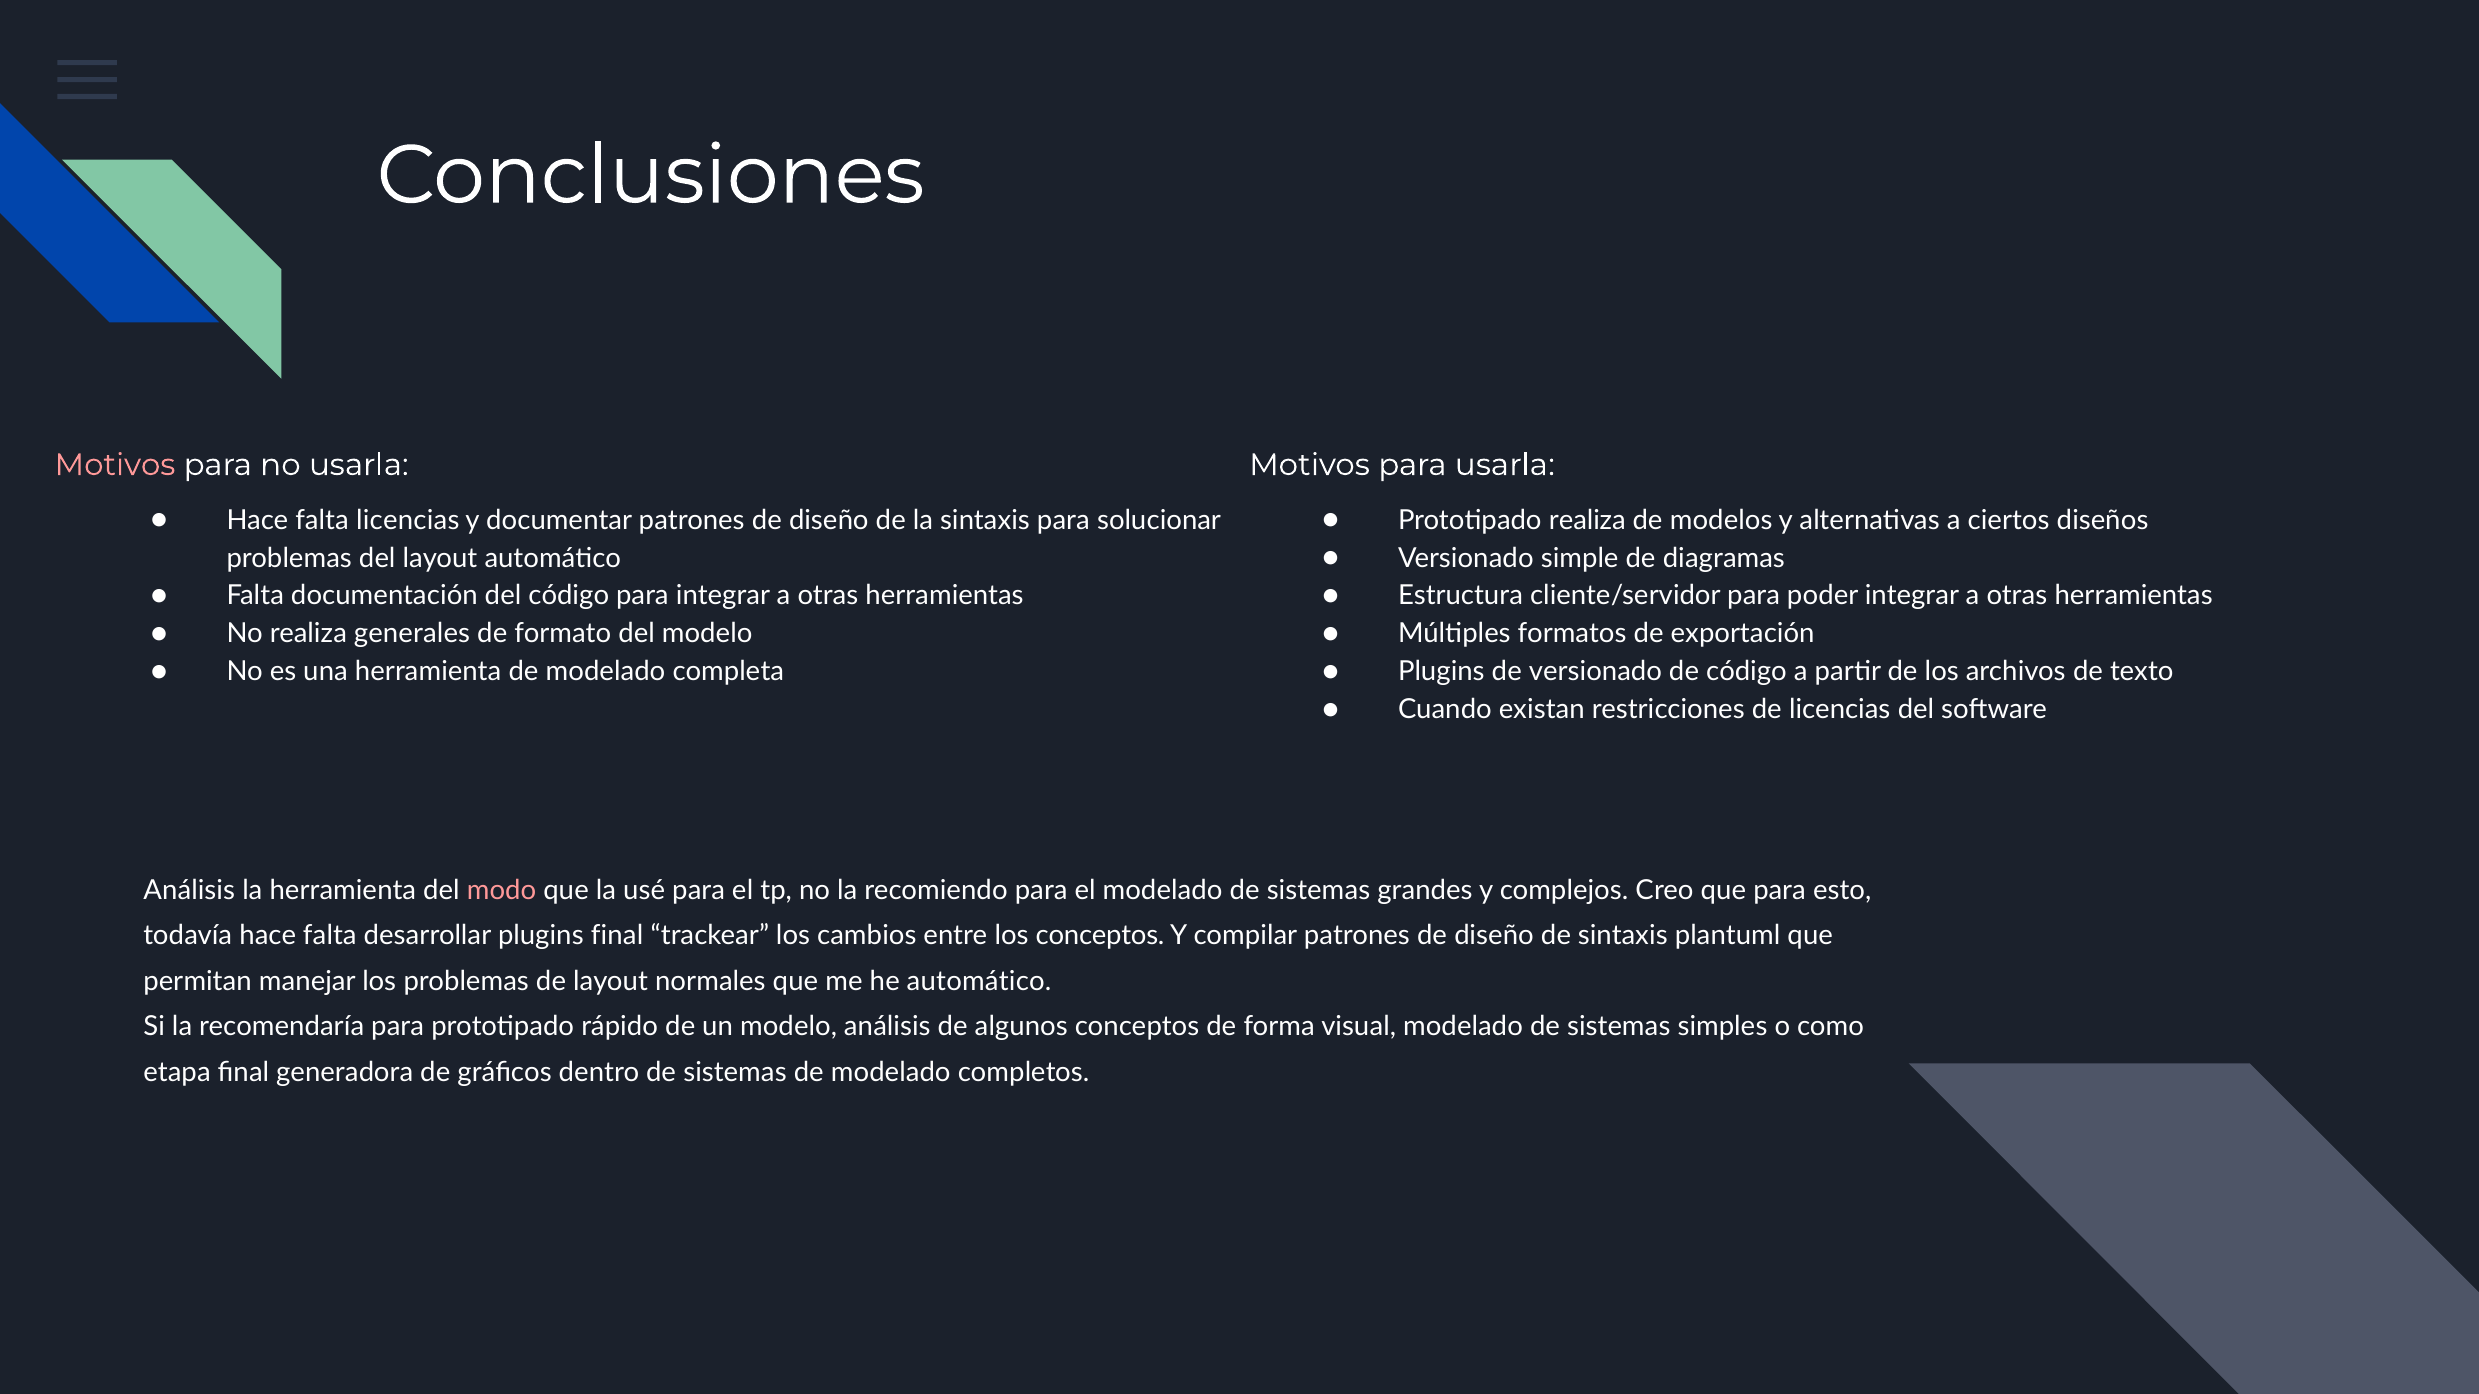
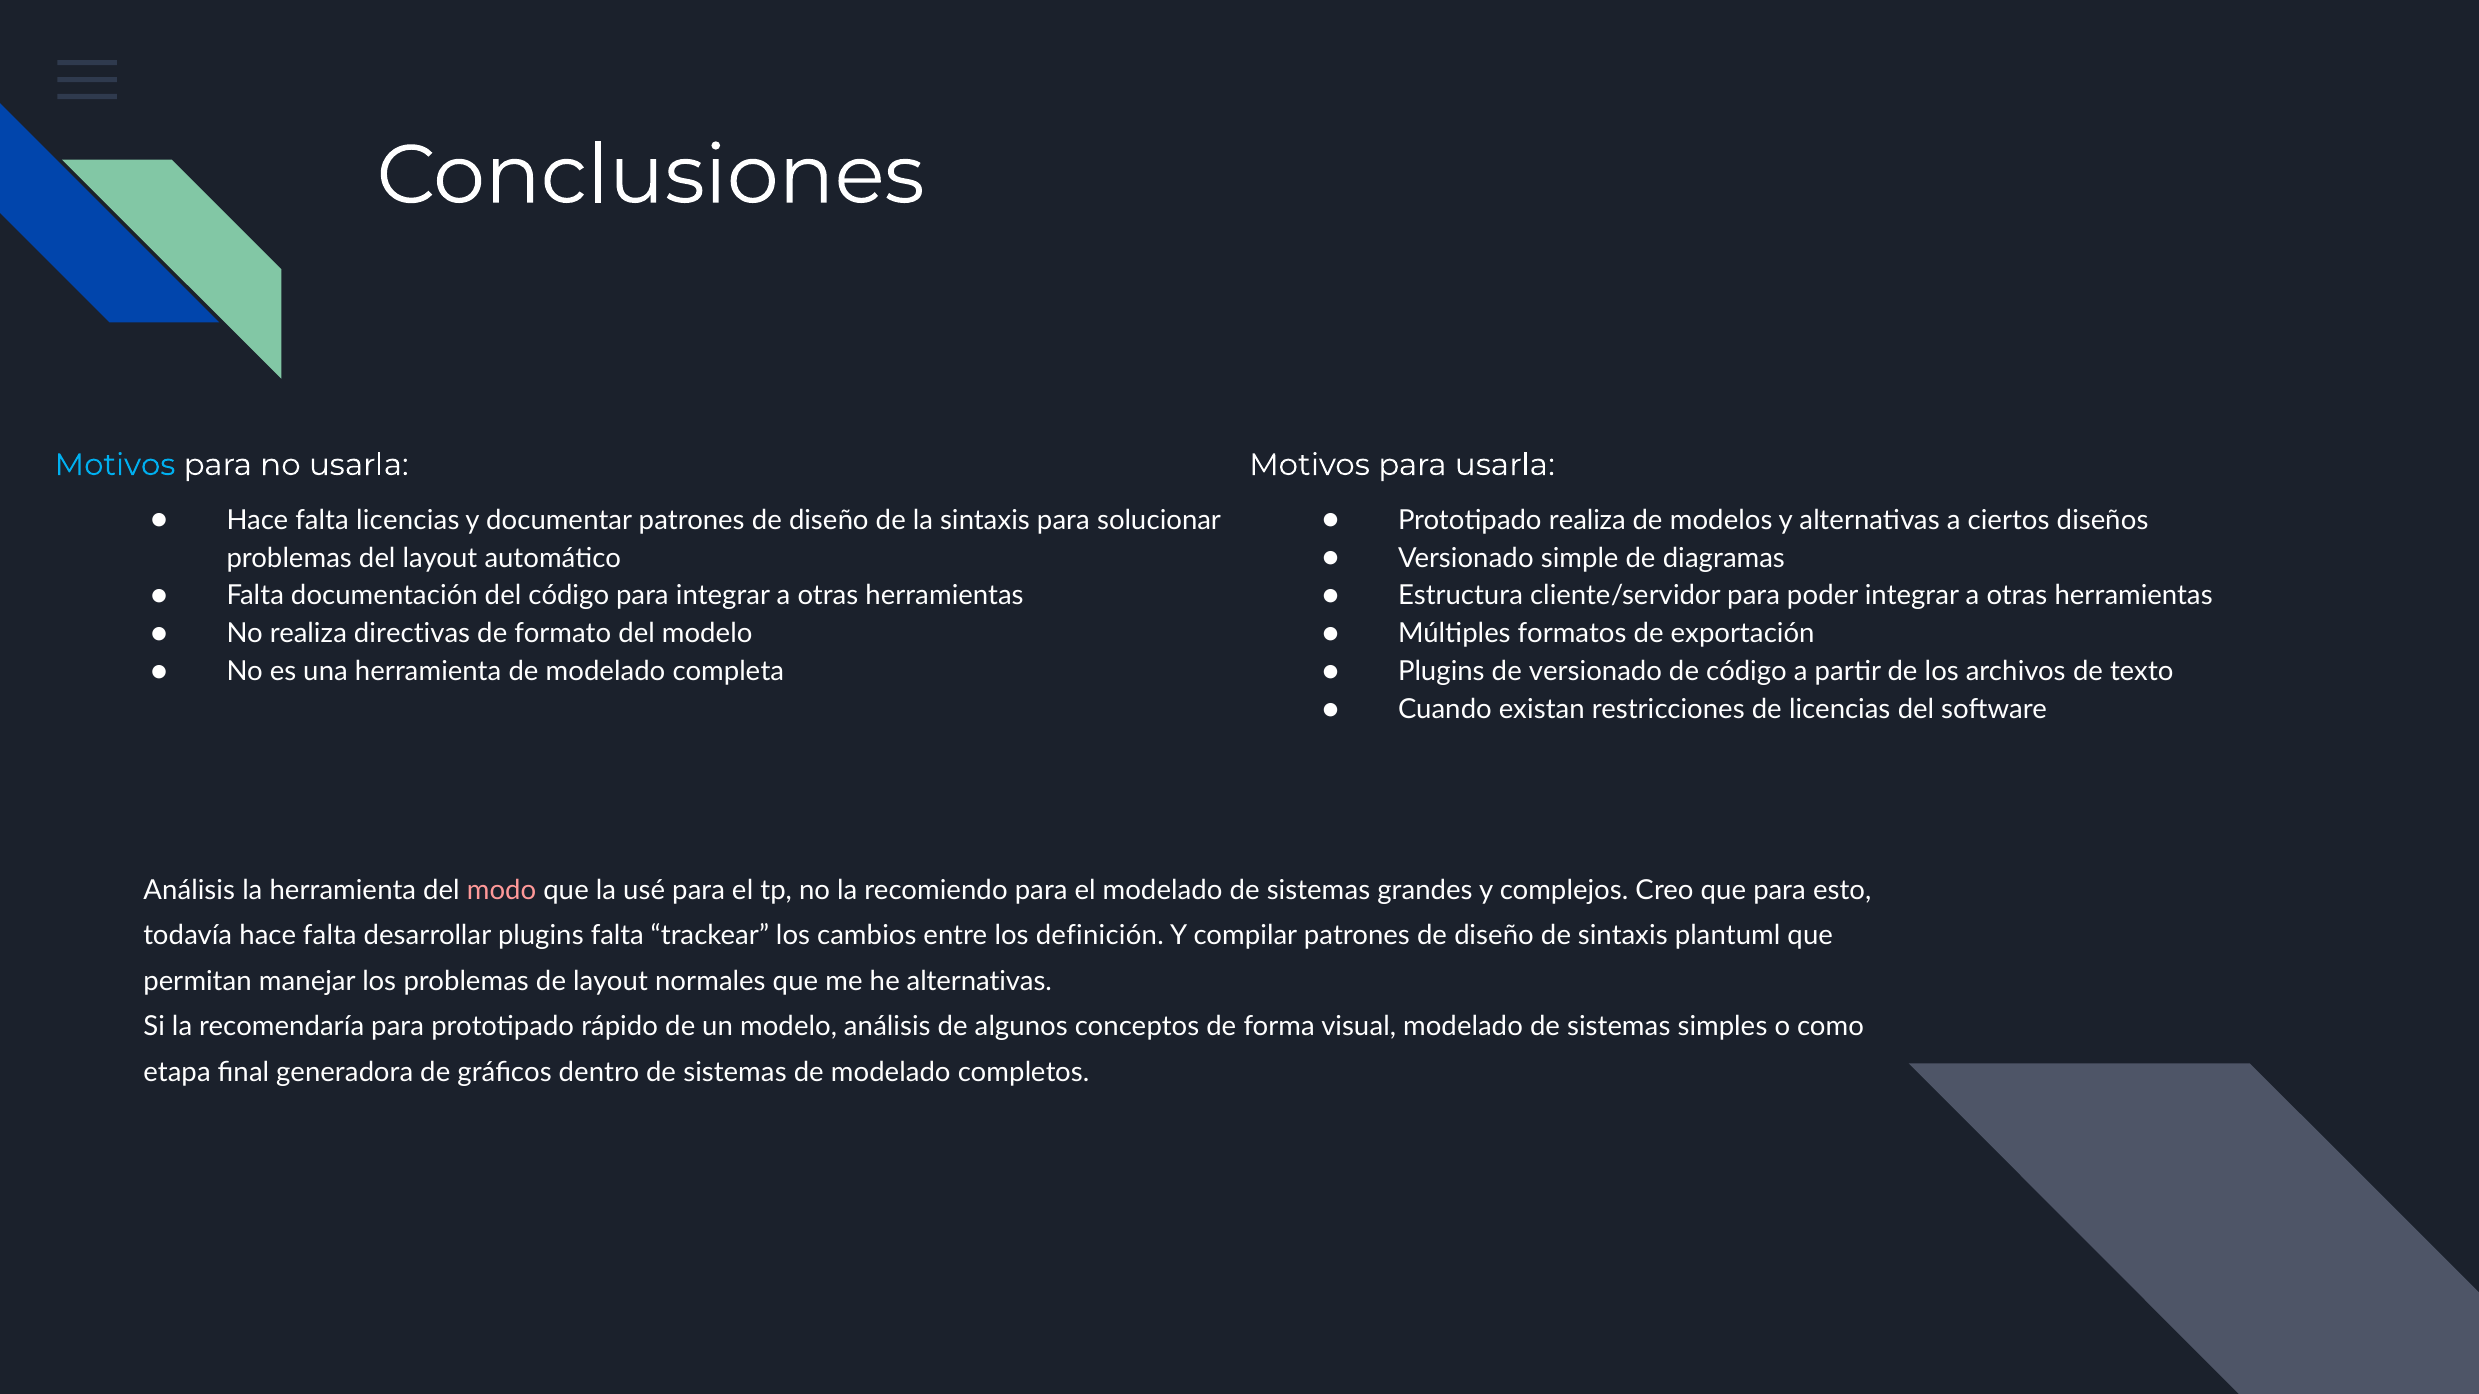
Motivos at (115, 465) colour: pink -> light blue
generales: generales -> directivas
plugins final: final -> falta
los conceptos: conceptos -> definición
he automático: automático -> alternativas
